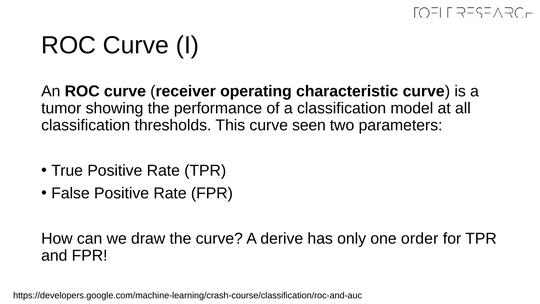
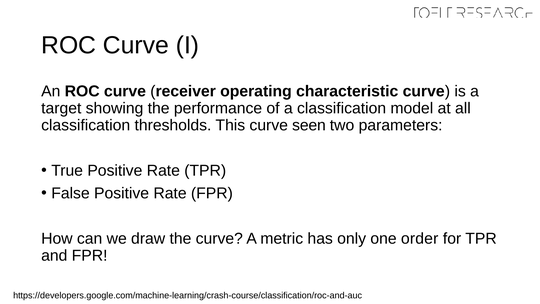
tumor: tumor -> target
derive: derive -> metric
